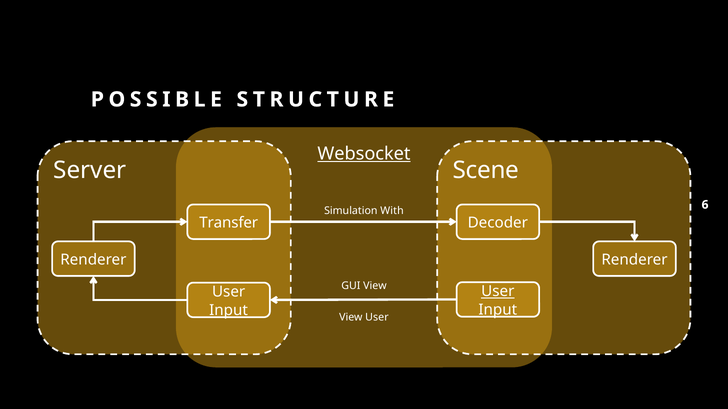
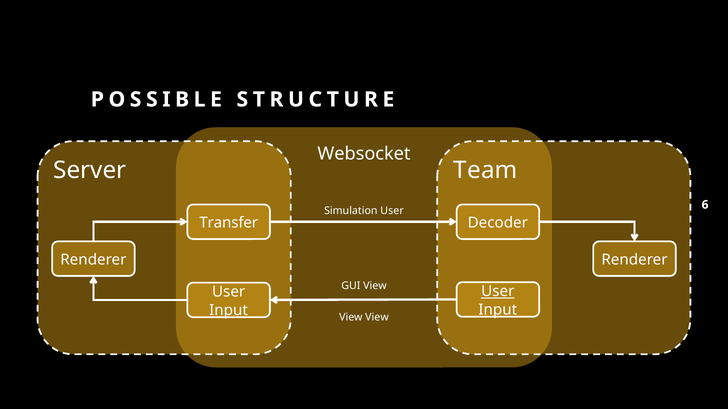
Websocket underline: present -> none
Scene: Scene -> Team
Simulation With: With -> User
User at (377, 318): User -> View
